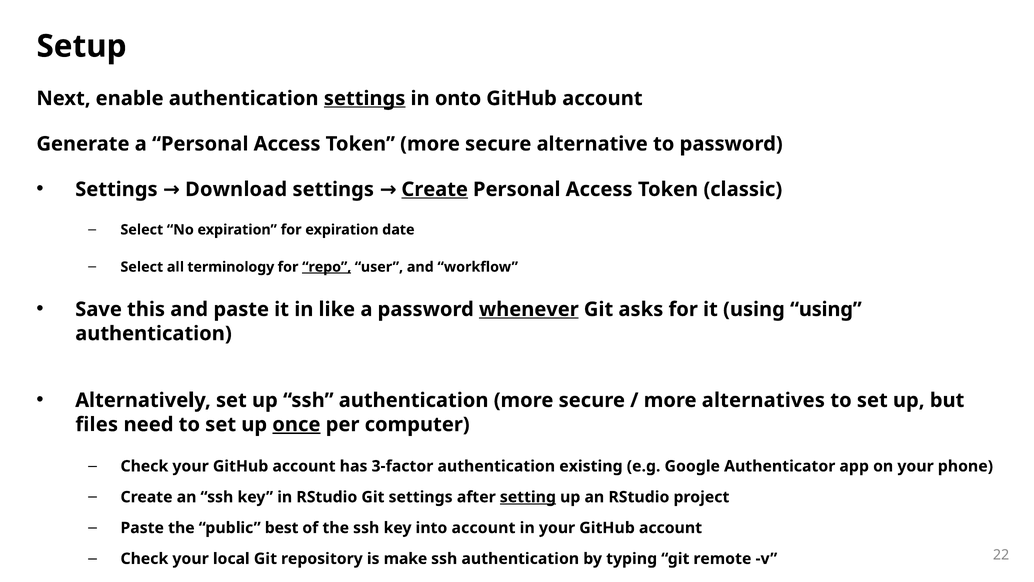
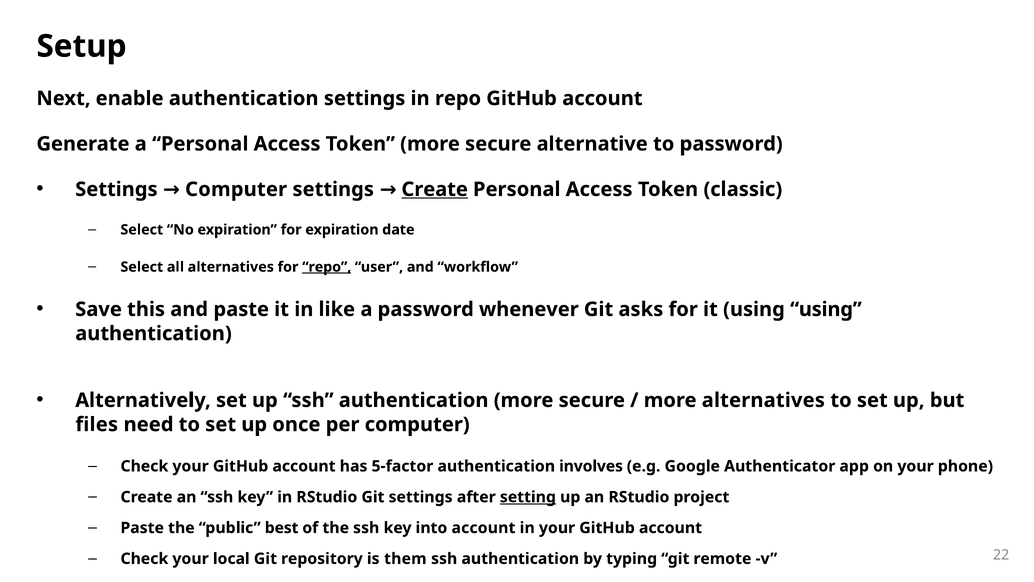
settings at (365, 98) underline: present -> none
in onto: onto -> repo
Settings Download: Download -> Computer
all terminology: terminology -> alternatives
whenever underline: present -> none
once underline: present -> none
3-factor: 3-factor -> 5-factor
existing: existing -> involves
make: make -> them
